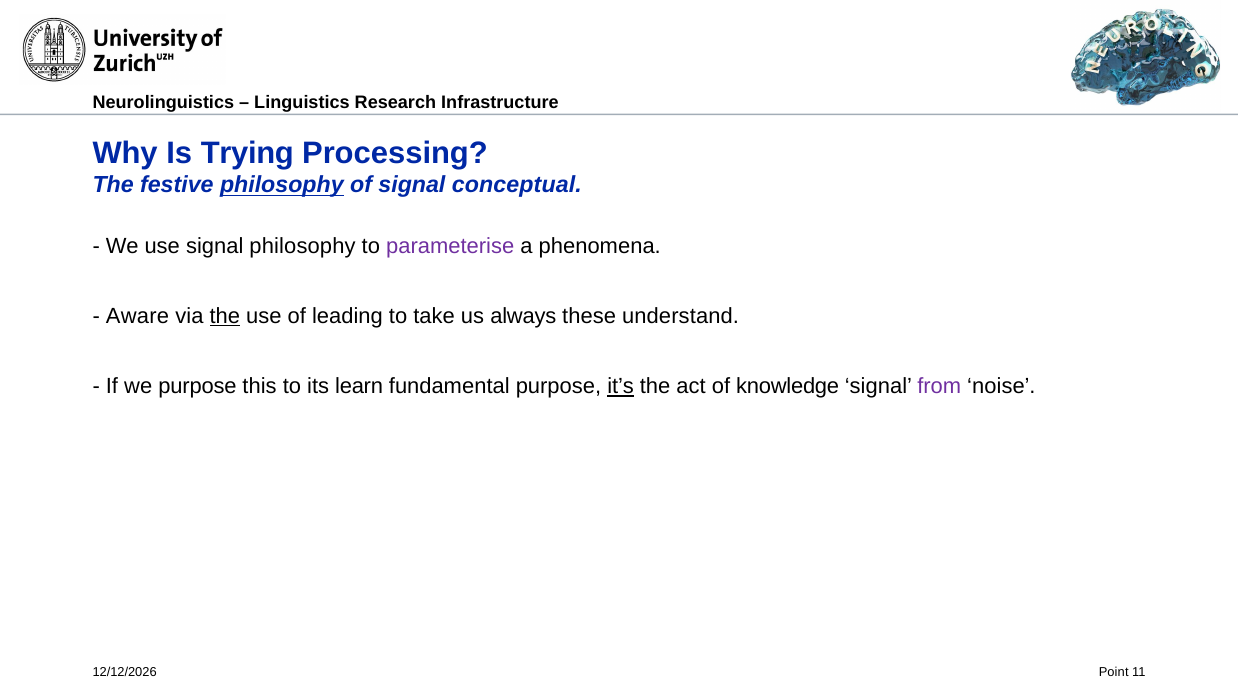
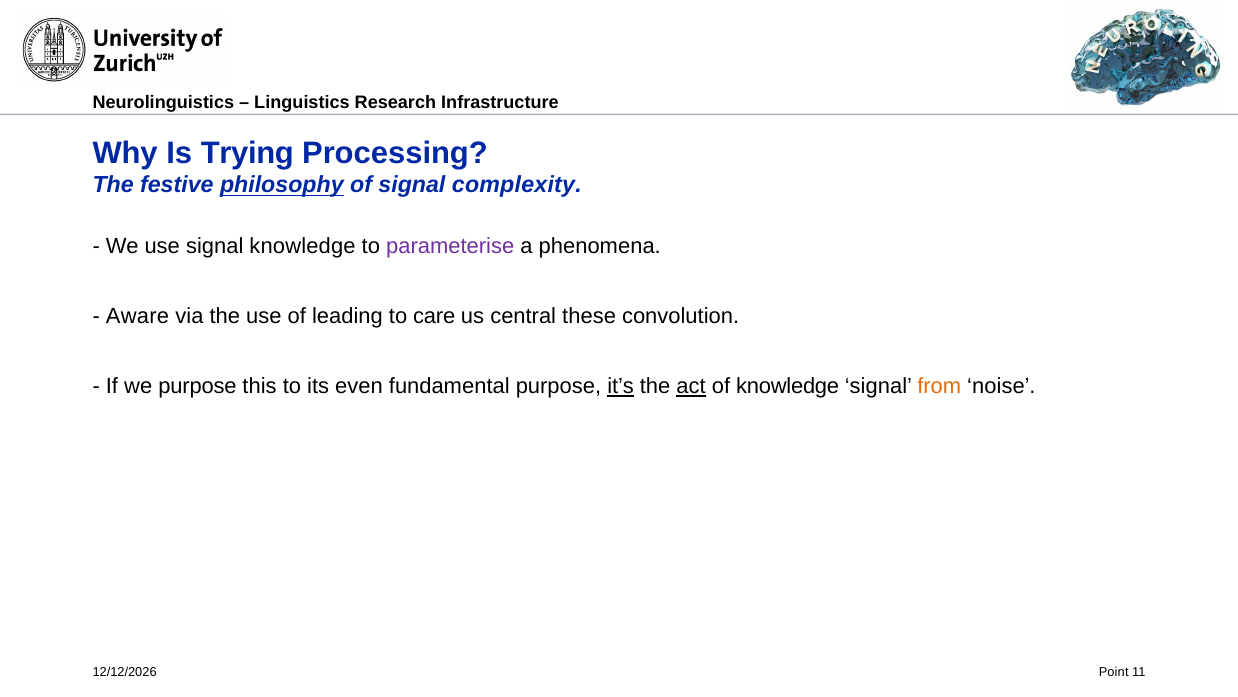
conceptual: conceptual -> complexity
signal philosophy: philosophy -> knowledge
the at (225, 316) underline: present -> none
take: take -> care
always: always -> central
understand: understand -> convolution
learn: learn -> even
act underline: none -> present
from colour: purple -> orange
